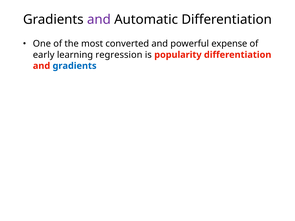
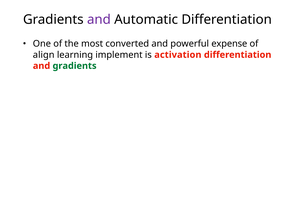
early: early -> align
regression: regression -> implement
popularity: popularity -> activation
gradients at (75, 66) colour: blue -> green
